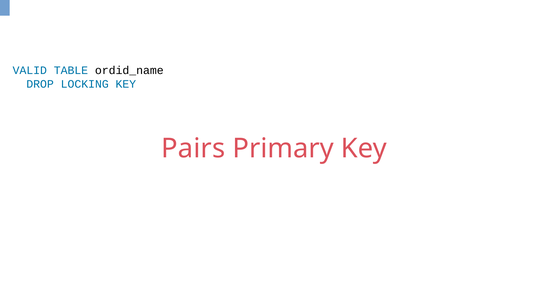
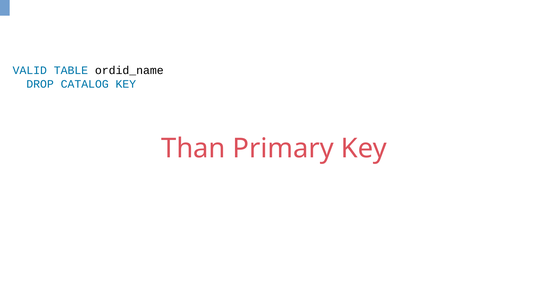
LOCKING: LOCKING -> CATALOG
Pairs: Pairs -> Than
